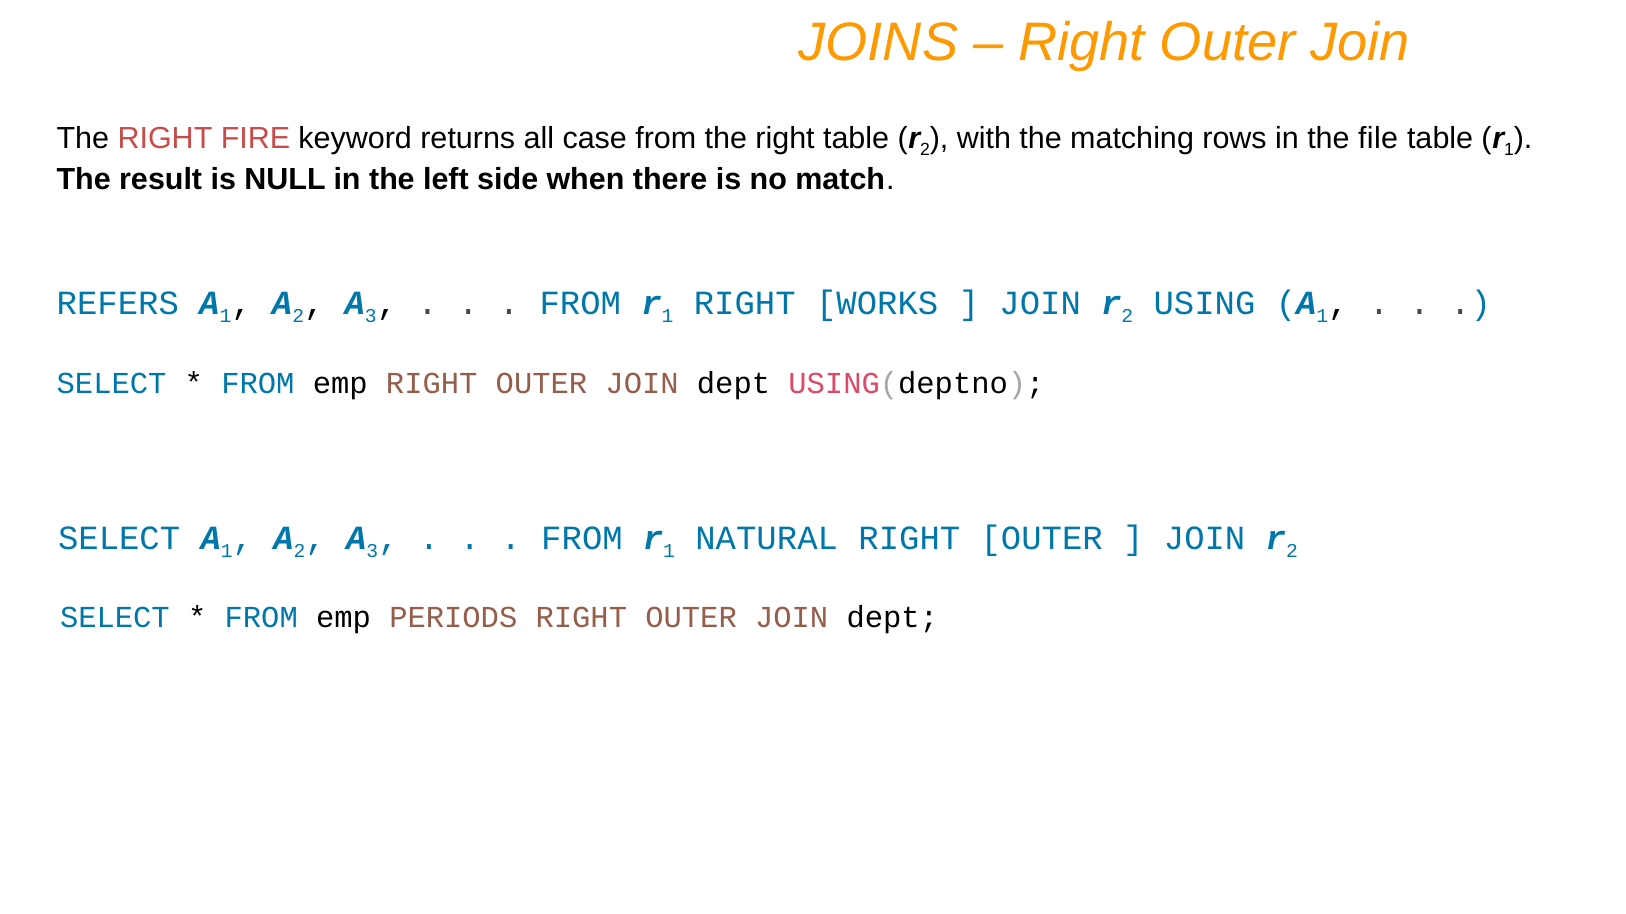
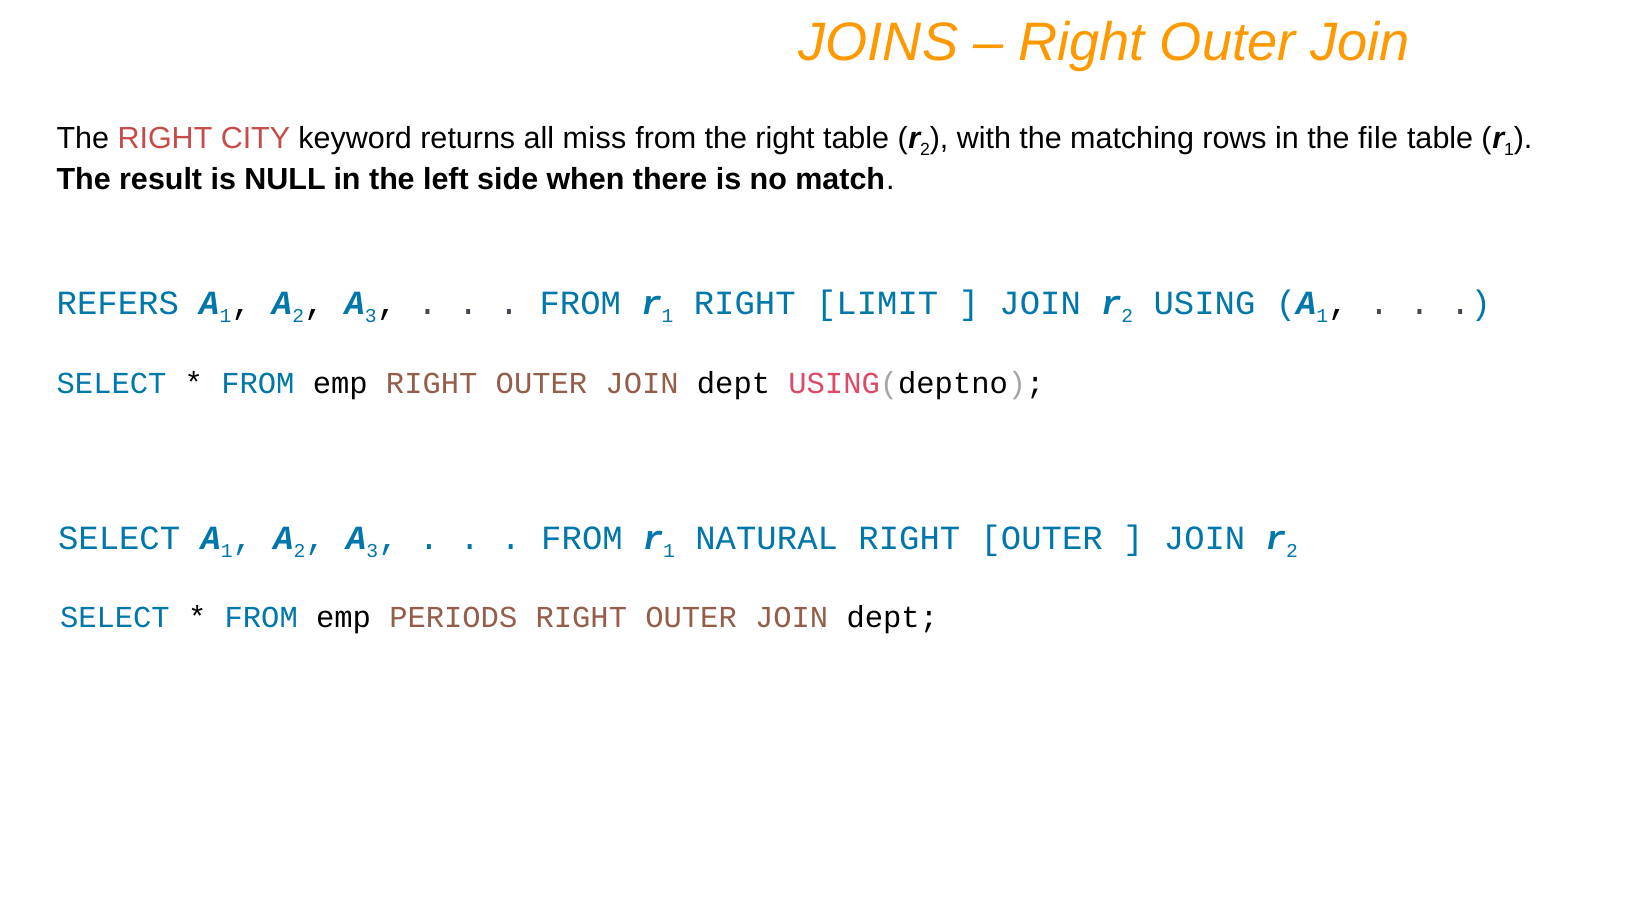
FIRE: FIRE -> CITY
case: case -> miss
WORKS: WORKS -> LIMIT
